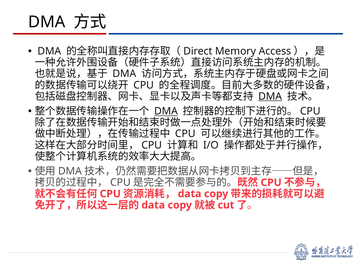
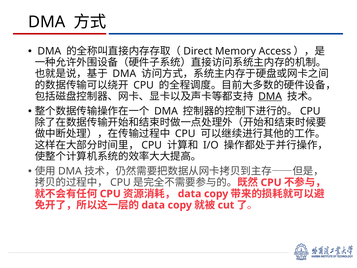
DMA at (166, 111) underline: present -> none
